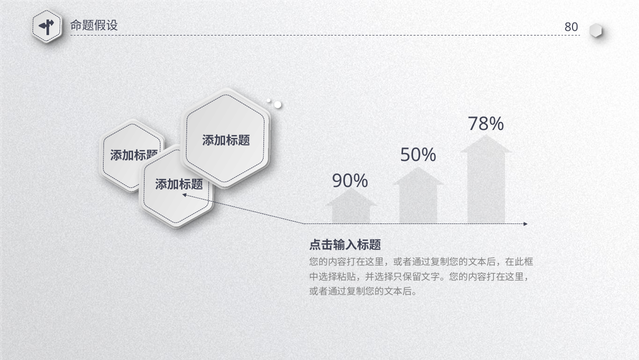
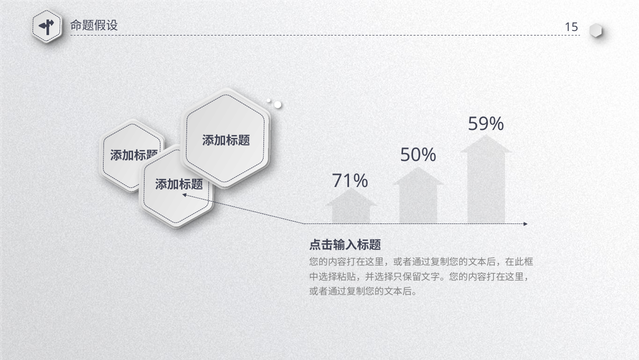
80: 80 -> 15
78%: 78% -> 59%
90%: 90% -> 71%
